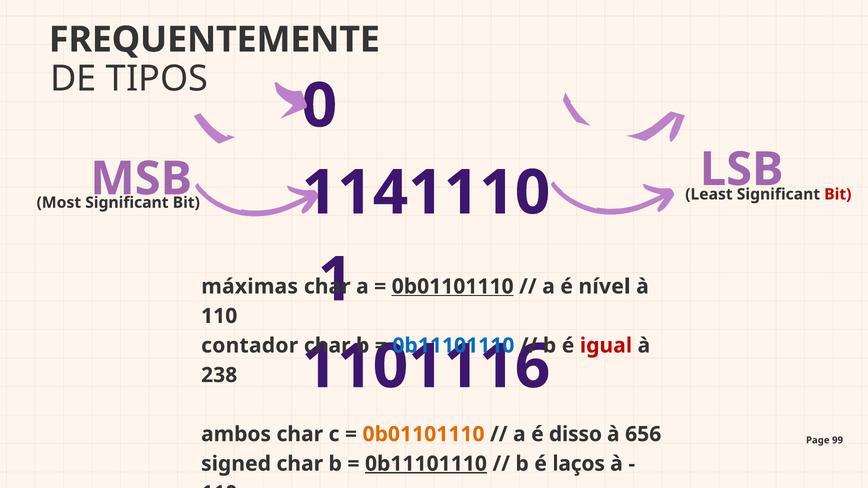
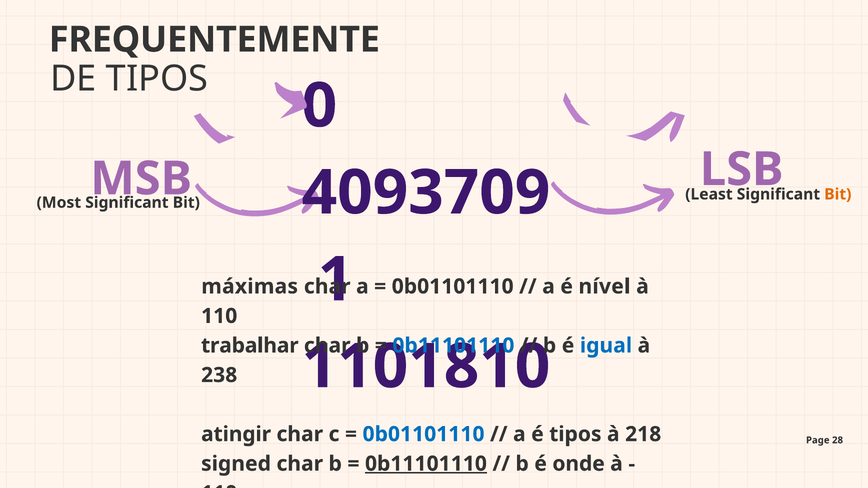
1141110: 1141110 -> 4093709
Bit at (838, 194) colour: red -> orange
0b01101110 at (453, 287) underline: present -> none
contador: contador -> trabalhar
igual colour: red -> blue
1101116: 1101116 -> 1101810
ambos: ambos -> atingir
0b01101110 at (424, 434) colour: orange -> blue
é disso: disso -> tipos
656: 656 -> 218
99: 99 -> 28
laços: laços -> onde
